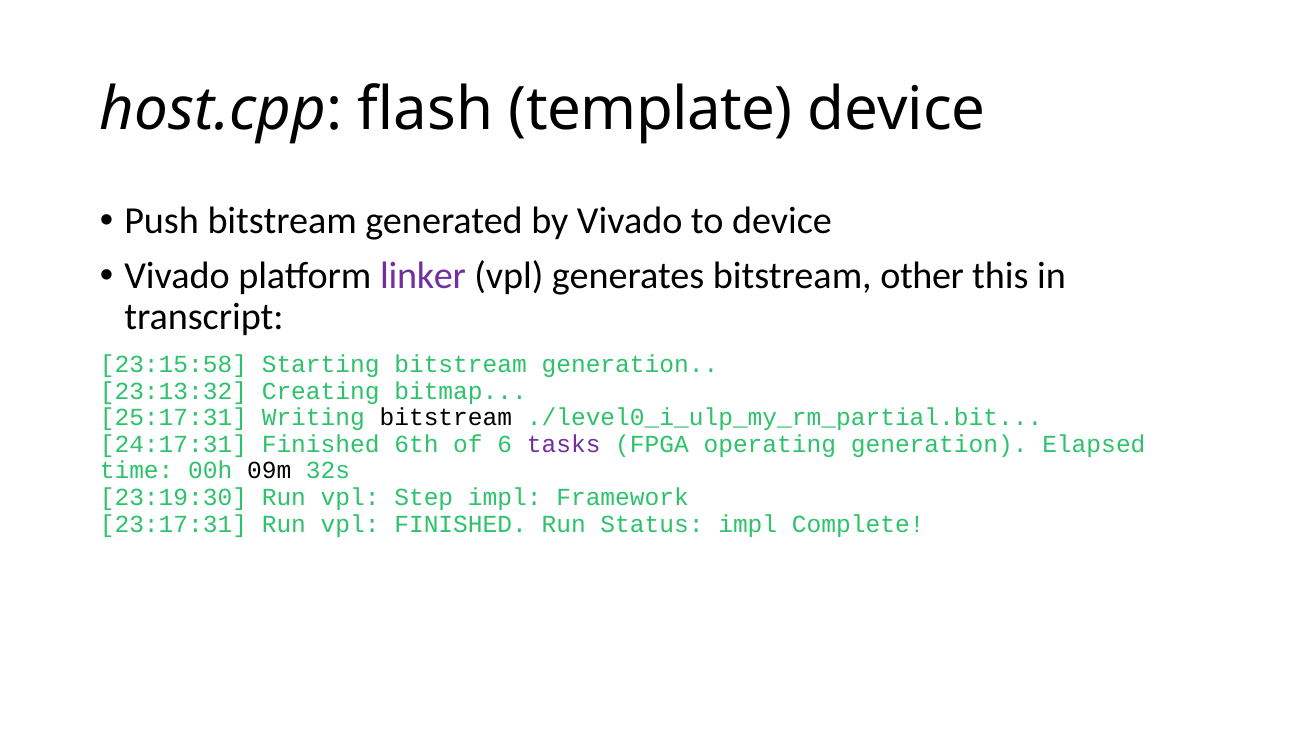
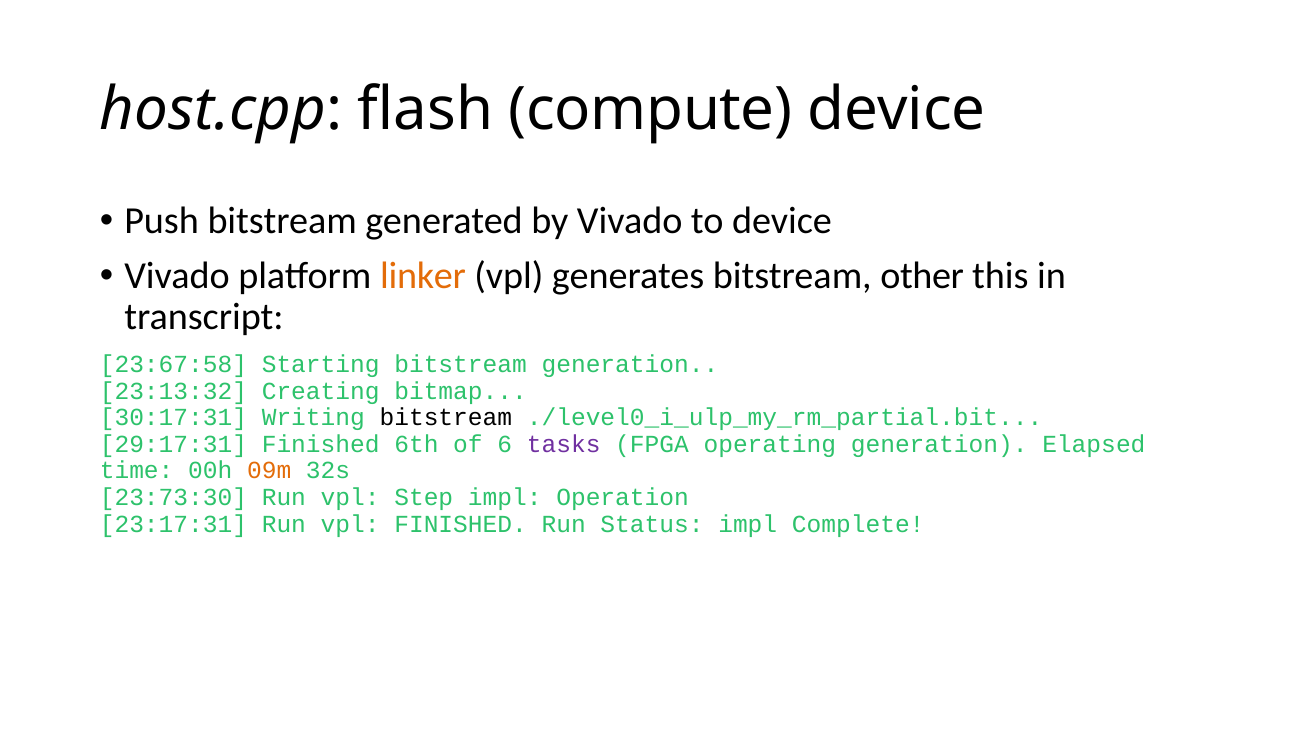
template: template -> compute
linker colour: purple -> orange
23:15:58: 23:15:58 -> 23:67:58
25:17:31: 25:17:31 -> 30:17:31
24:17:31: 24:17:31 -> 29:17:31
09m colour: black -> orange
23:19:30: 23:19:30 -> 23:73:30
Framework: Framework -> Operation
